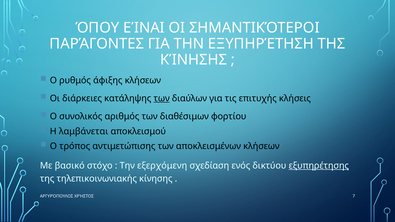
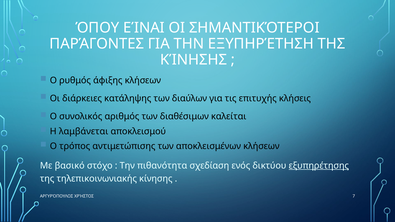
των at (162, 98) underline: present -> none
φορτίου: φορτίου -> καλείται
εξερχόμενη: εξερχόμενη -> πιθανότητα
